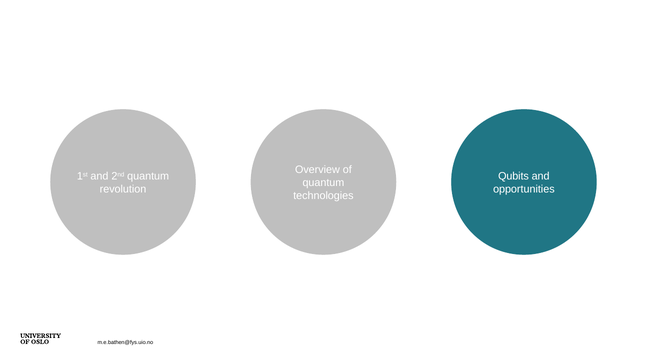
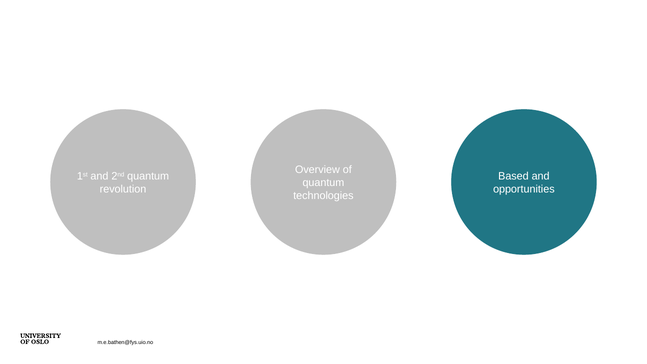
Qubits: Qubits -> Based
